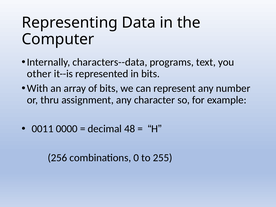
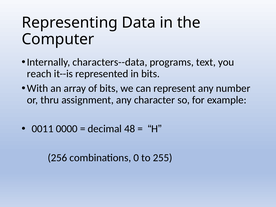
other: other -> reach
